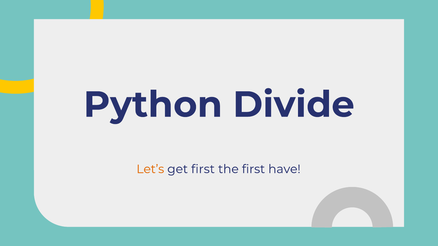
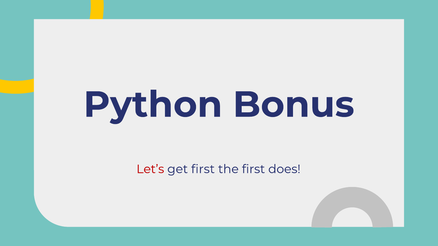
Divide: Divide -> Bonus
Let’s colour: orange -> red
have: have -> does
